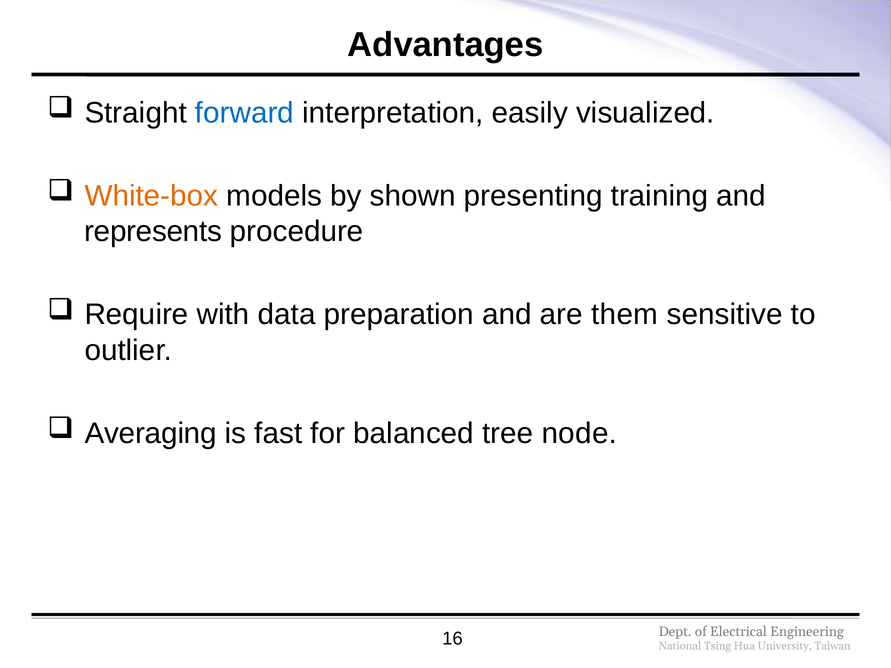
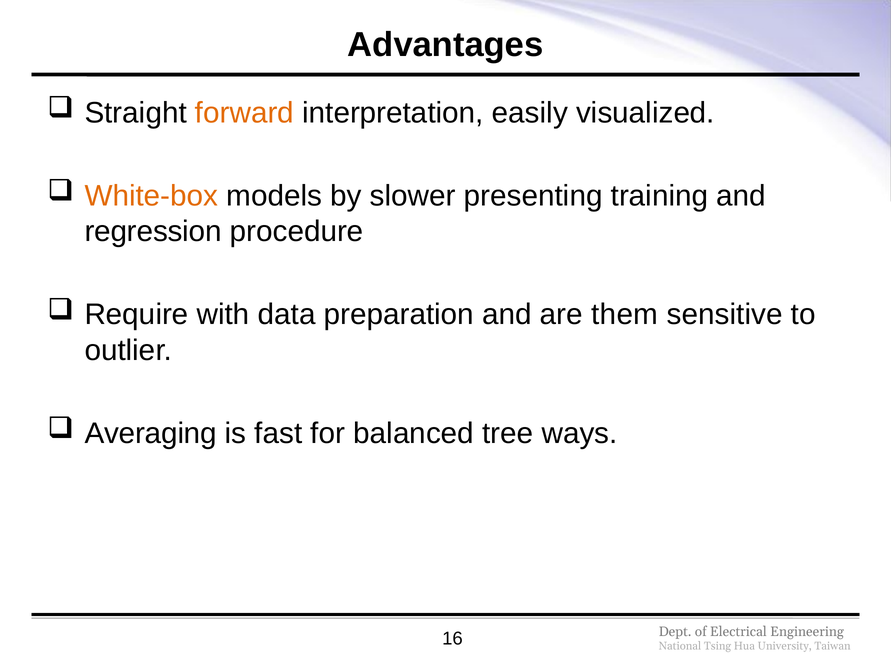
forward colour: blue -> orange
shown: shown -> slower
represents: represents -> regression
node: node -> ways
